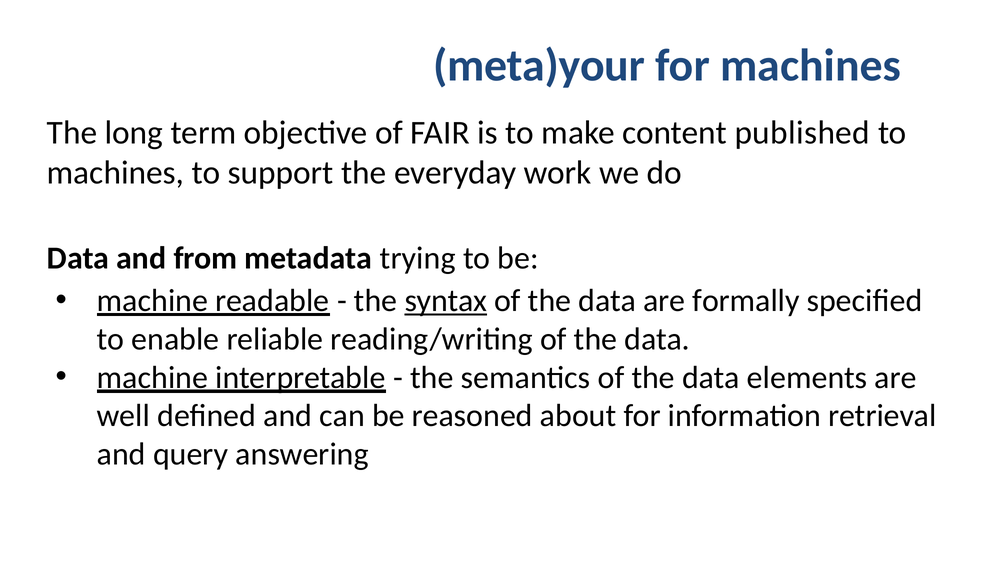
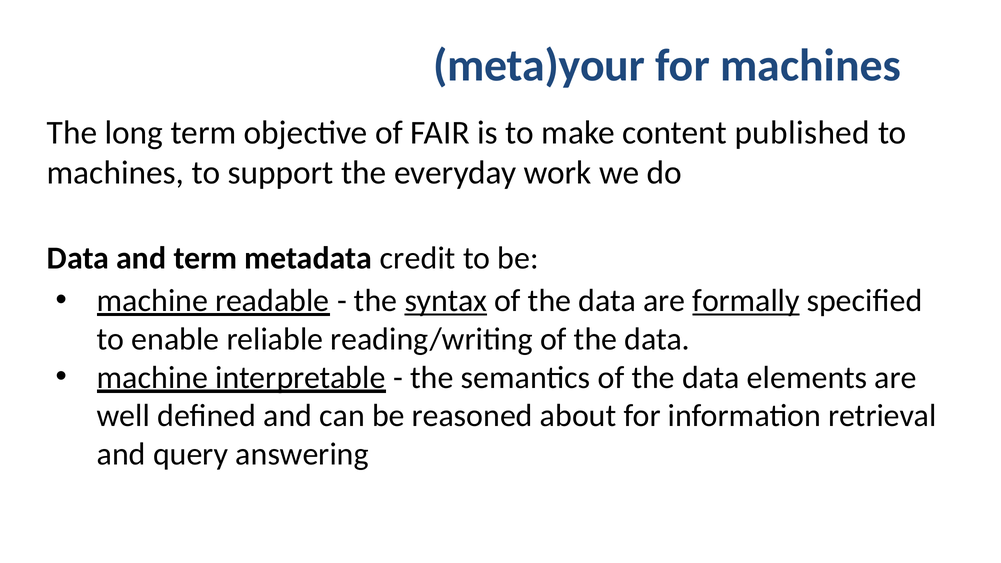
and from: from -> term
trying: trying -> credit
formally underline: none -> present
